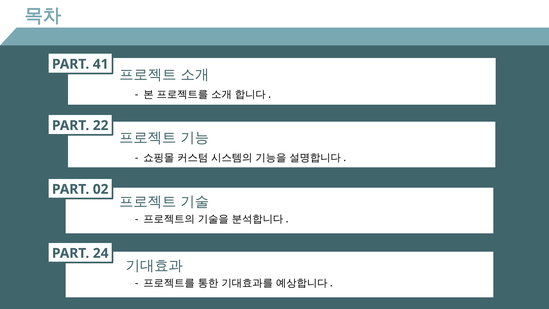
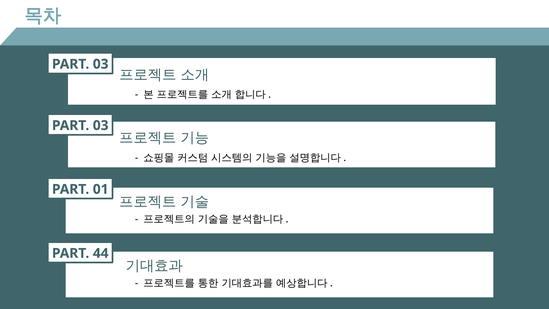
41 at (101, 64): 41 -> 03
22 at (101, 125): 22 -> 03
02: 02 -> 01
24: 24 -> 44
